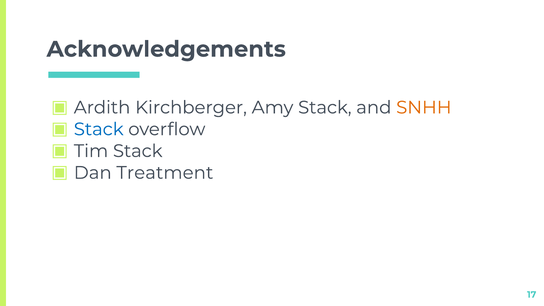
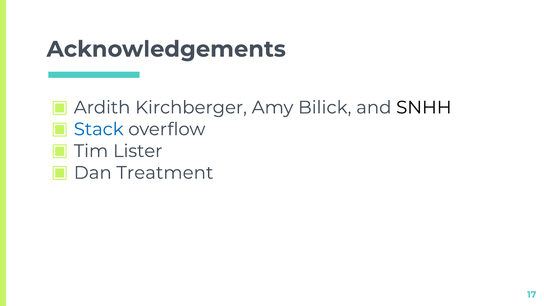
Amy Stack: Stack -> Bilick
SNHH colour: orange -> black
Tim Stack: Stack -> Lister
